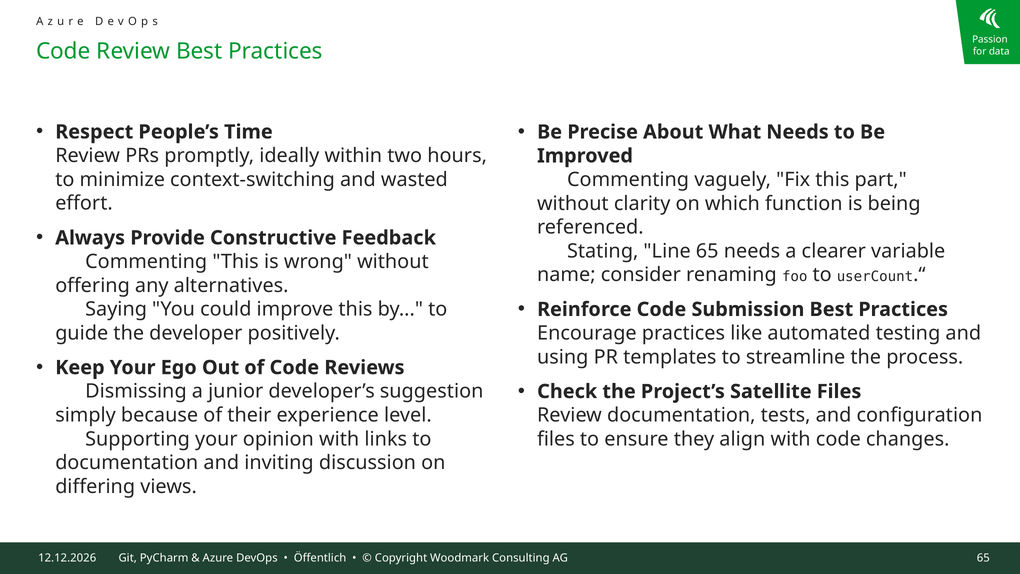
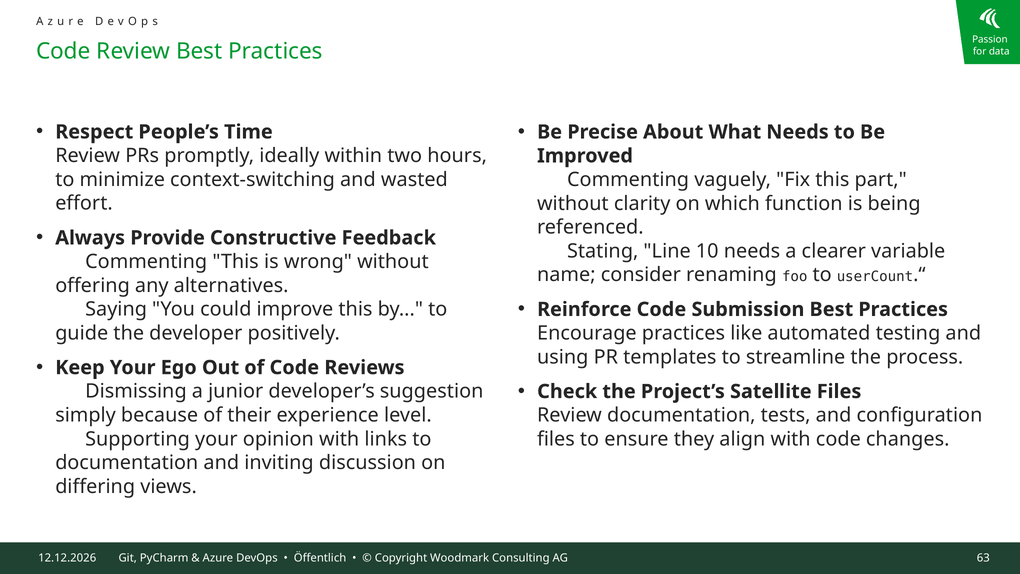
Line 65: 65 -> 10
AG 65: 65 -> 63
